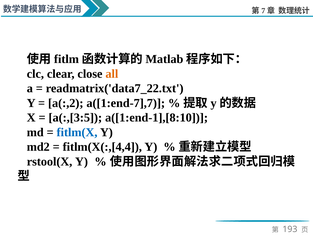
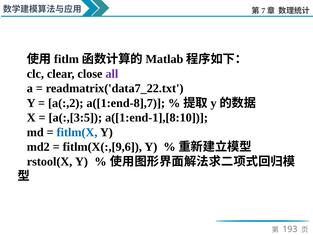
all colour: orange -> purple
a([1:end-7],7: a([1:end-7],7 -> a([1:end-8],7
fitlm(X(:,[4,4: fitlm(X(:,[4,4 -> fitlm(X(:,[9,6
